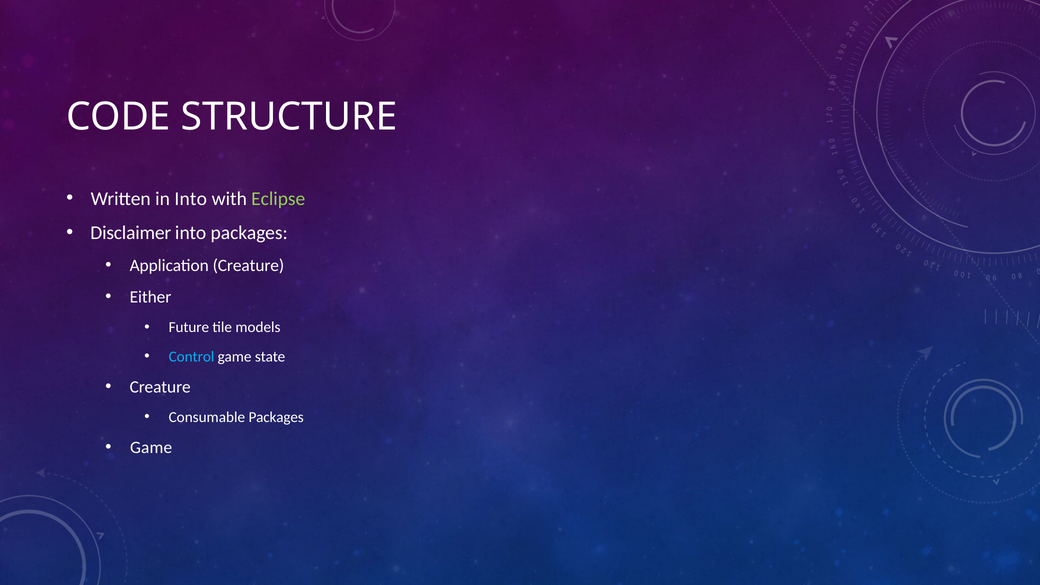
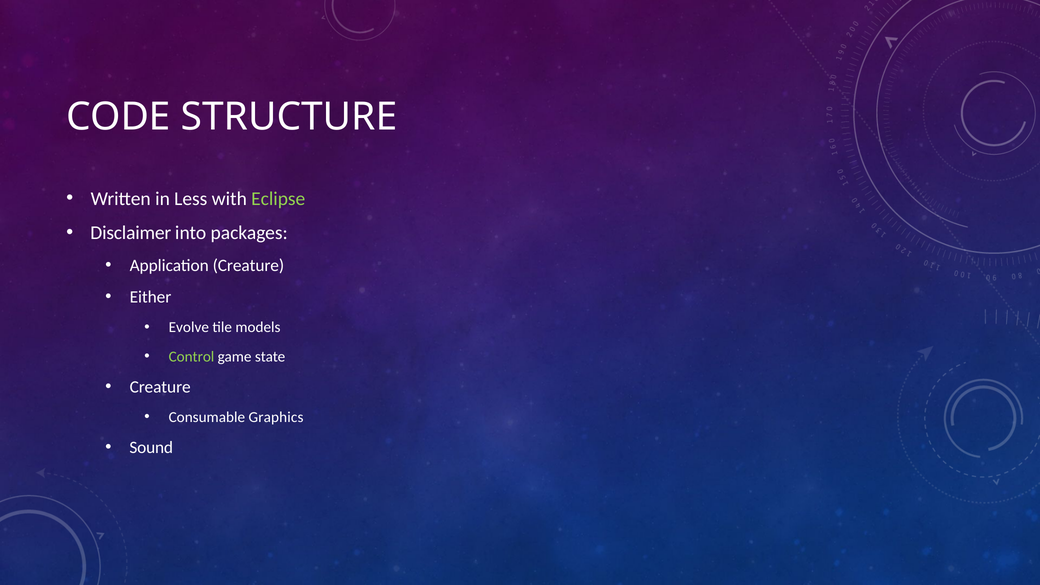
in Into: Into -> Less
Future: Future -> Evolve
Control colour: light blue -> light green
Consumable Packages: Packages -> Graphics
Game at (151, 448): Game -> Sound
